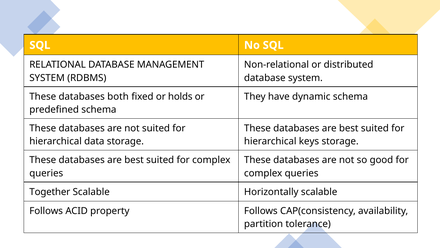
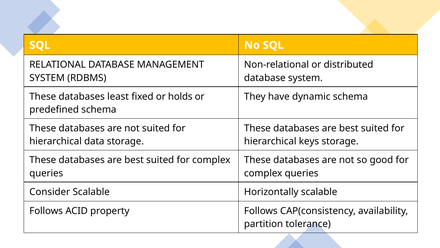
both: both -> least
Together: Together -> Consider
